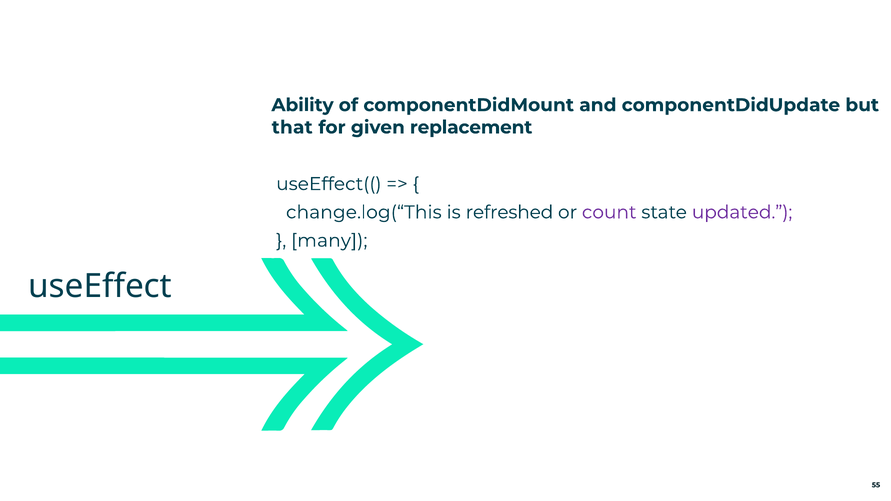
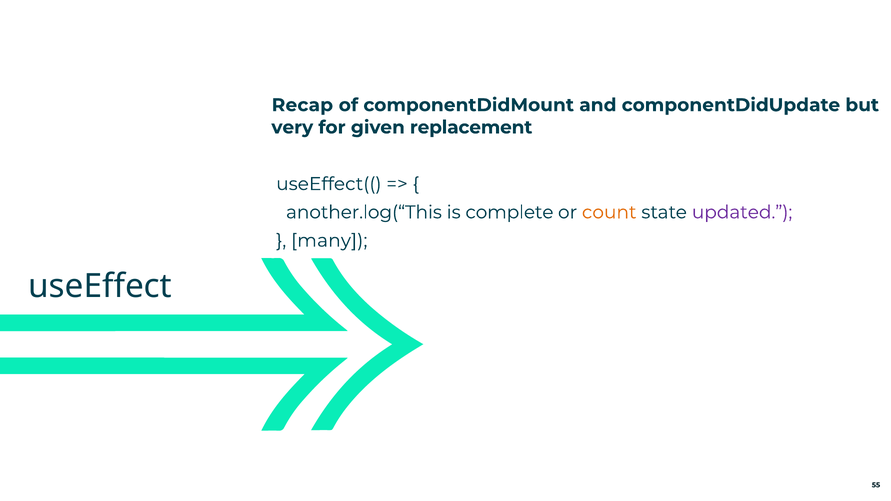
Ability: Ability -> Recap
that: that -> very
change.log(“This: change.log(“This -> another.log(“This
refreshed: refreshed -> complete
count colour: purple -> orange
